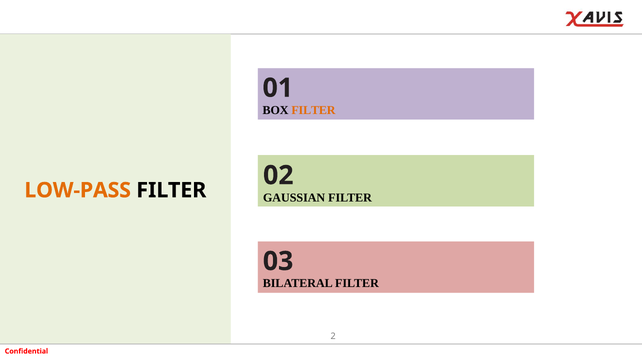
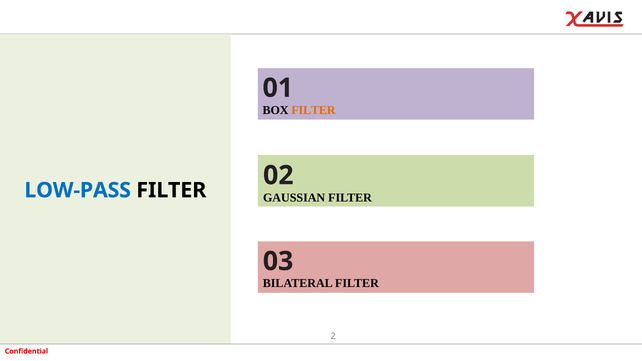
LOW-PASS colour: orange -> blue
